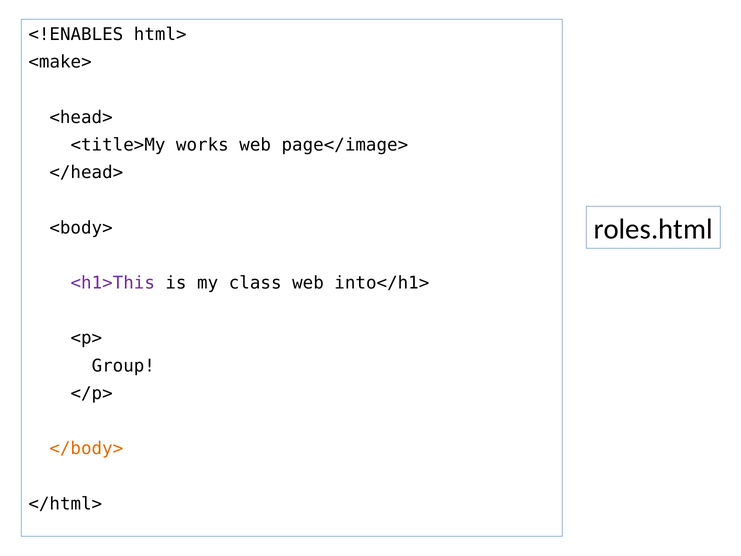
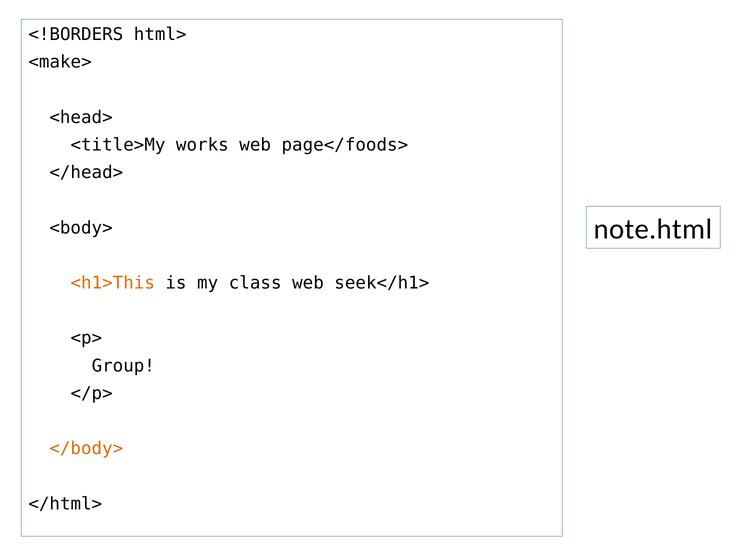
<!ENABLES: <!ENABLES -> <!BORDERS
page</image>: page</image> -> page</foods>
roles.html: roles.html -> note.html
<h1>This colour: purple -> orange
into</h1>: into</h1> -> seek</h1>
